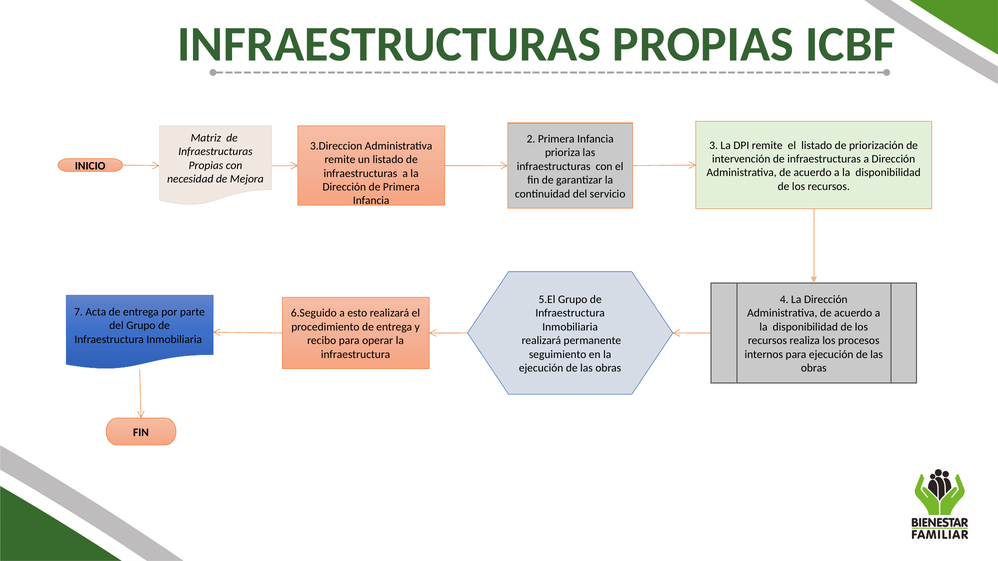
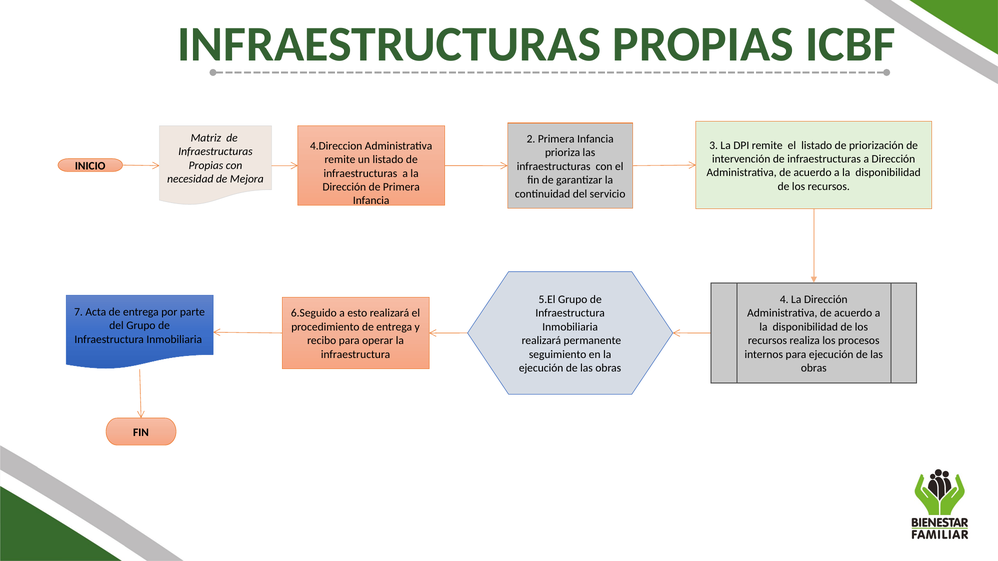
3.Direccion: 3.Direccion -> 4.Direccion
